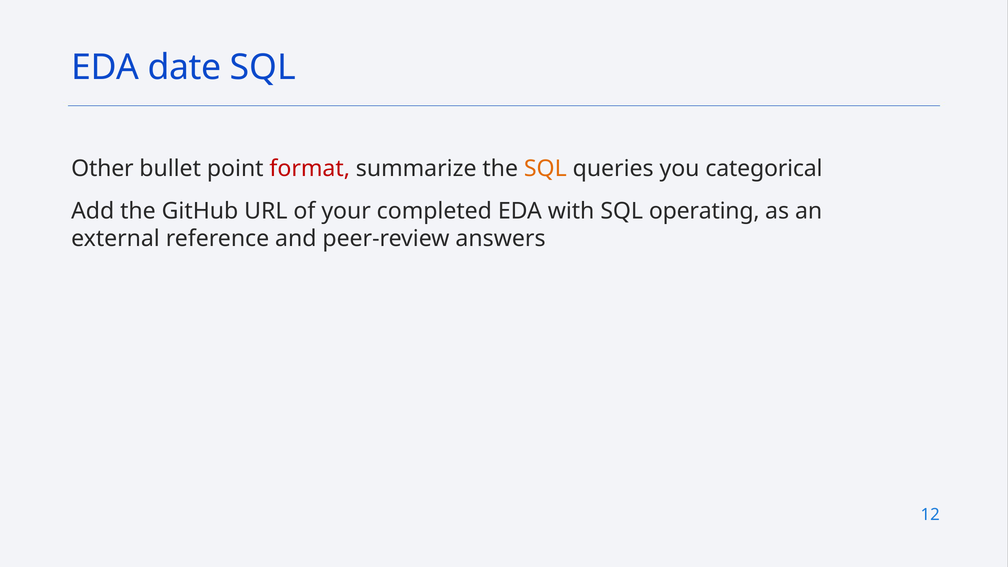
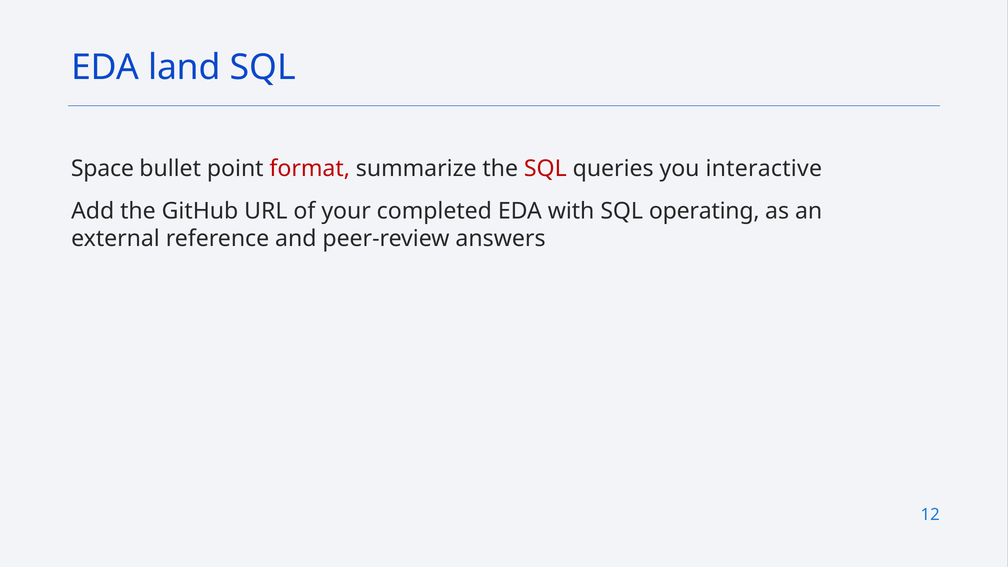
date: date -> land
Other: Other -> Space
SQL at (545, 169) colour: orange -> red
categorical: categorical -> interactive
